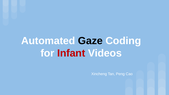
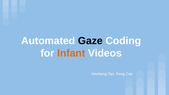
Infant colour: red -> orange
